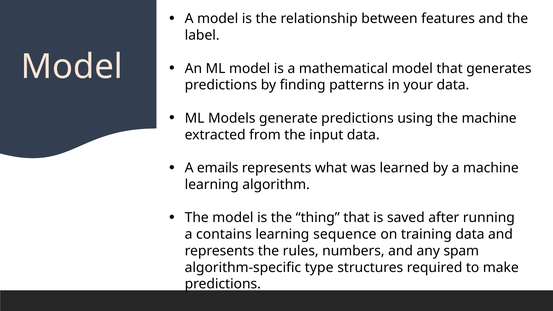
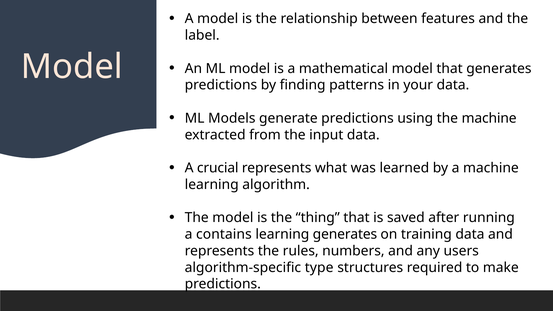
emails: emails -> crucial
learning sequence: sequence -> generates
spam: spam -> users
